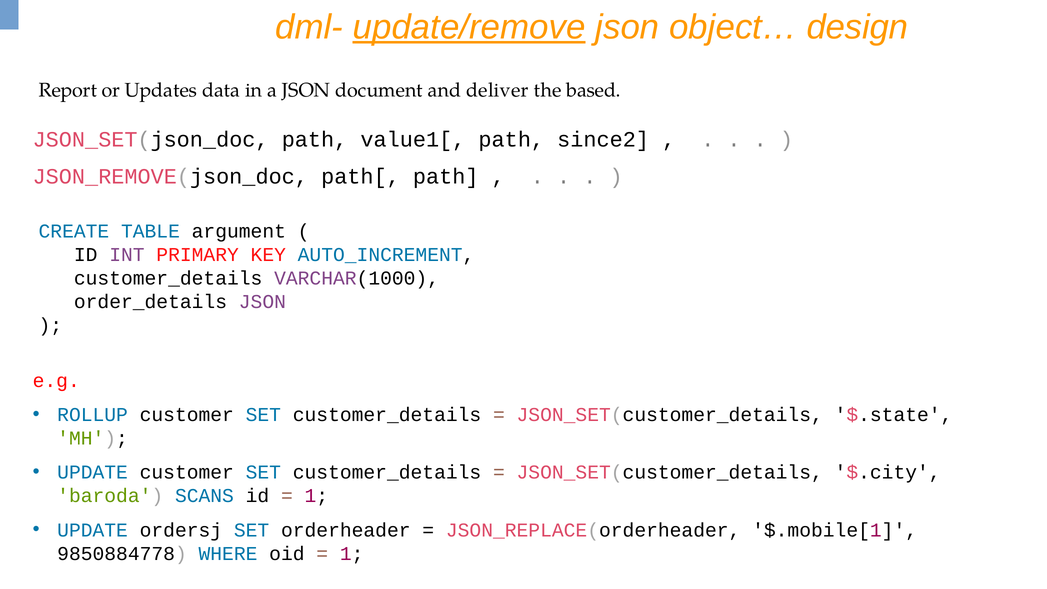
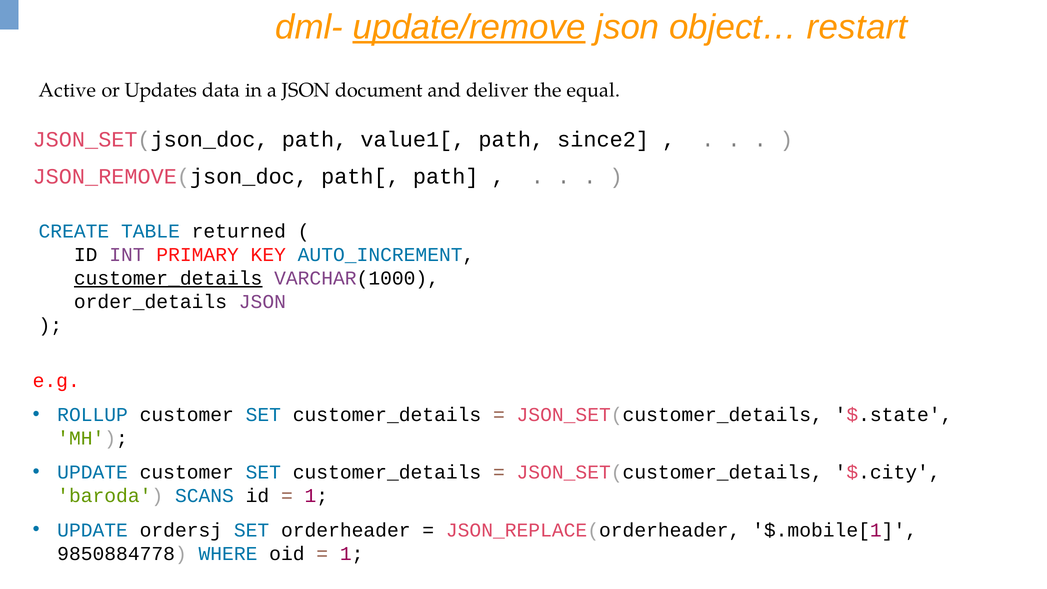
design: design -> restart
Report: Report -> Active
based: based -> equal
argument: argument -> returned
customer_details at (168, 278) underline: none -> present
